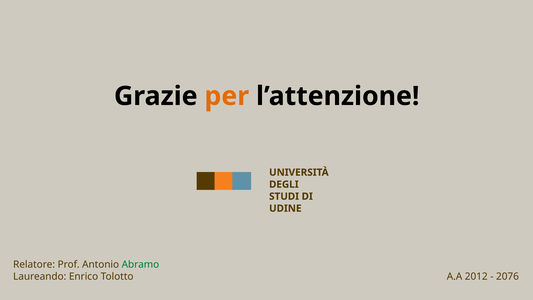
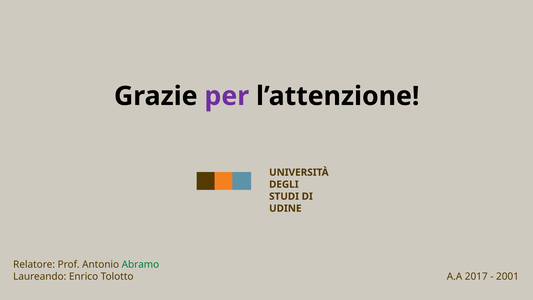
per colour: orange -> purple
2012: 2012 -> 2017
2076: 2076 -> 2001
